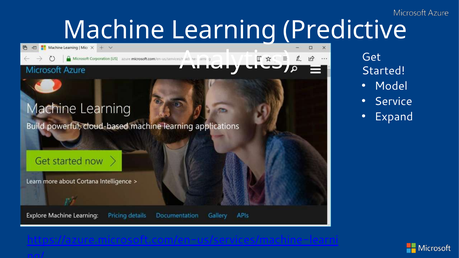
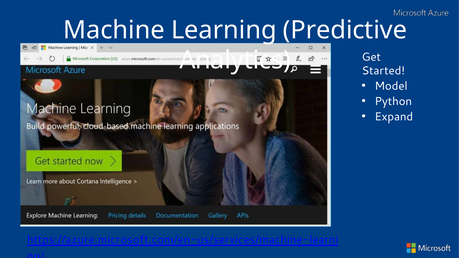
Service: Service -> Python
